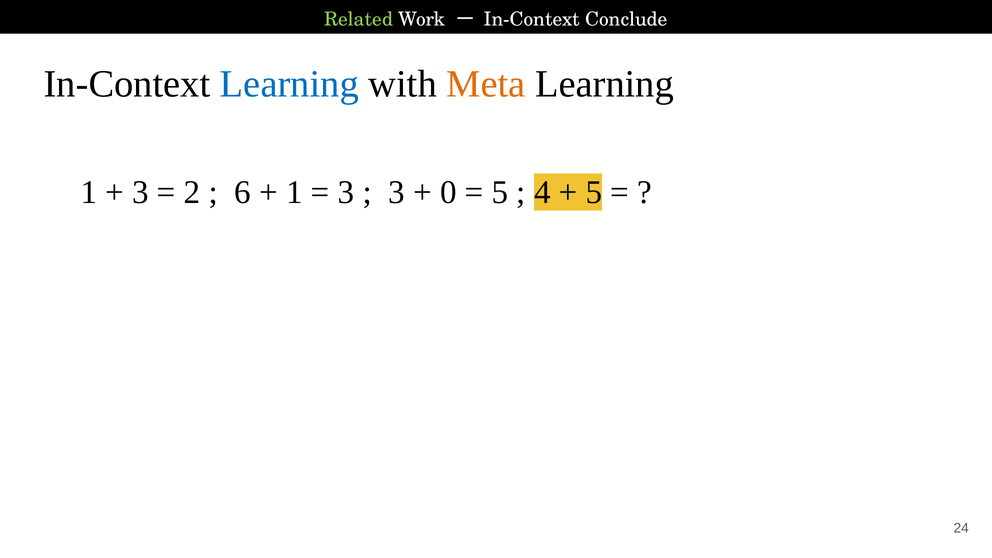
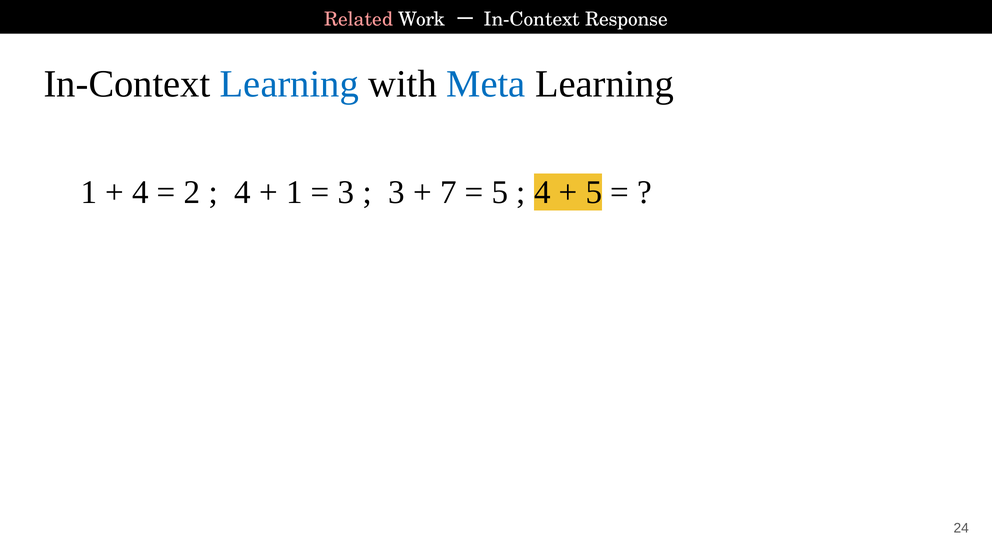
Related colour: light green -> pink
Conclude: Conclude -> Response
Meta colour: orange -> blue
3 at (140, 192): 3 -> 4
6 at (243, 192): 6 -> 4
0: 0 -> 7
